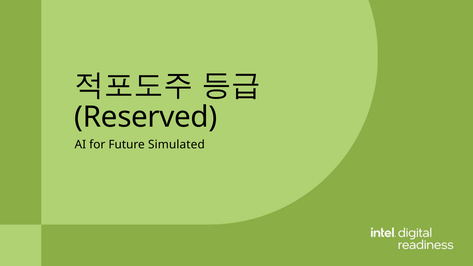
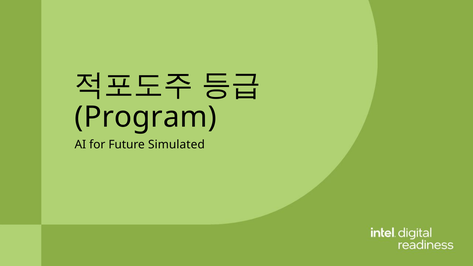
Reserved: Reserved -> Program
